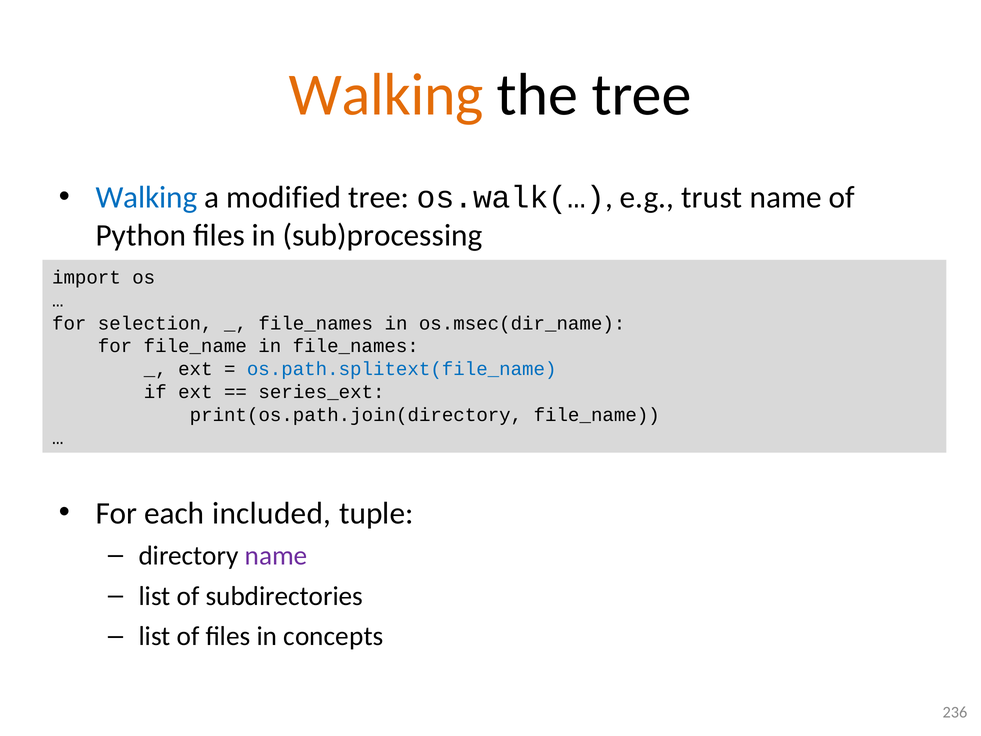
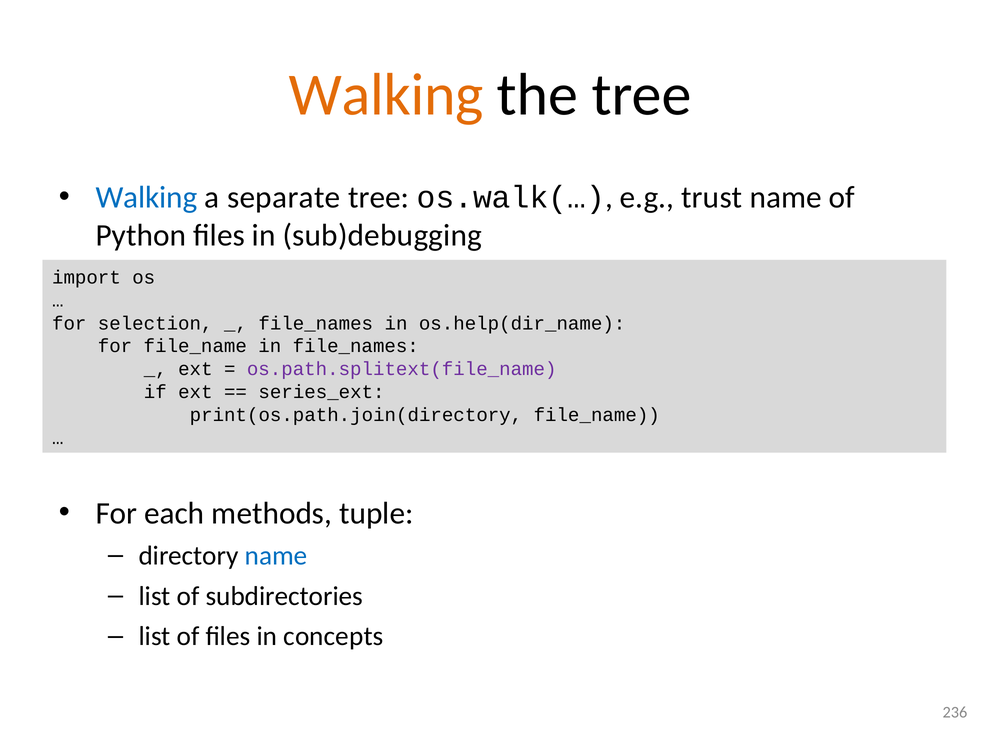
modified: modified -> separate
sub)processing: sub)processing -> sub)debugging
os.msec(dir_name: os.msec(dir_name -> os.help(dir_name
os.path.splitext(file_name colour: blue -> purple
included: included -> methods
name at (276, 556) colour: purple -> blue
